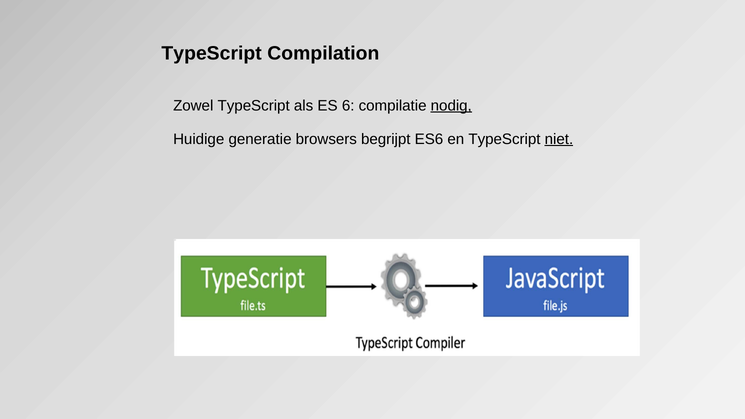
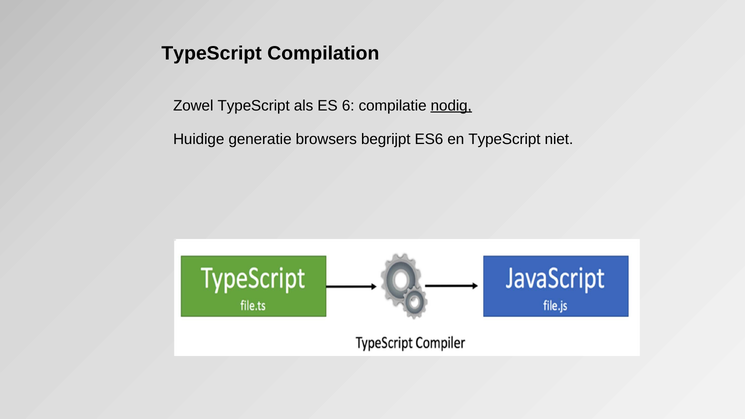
niet underline: present -> none
